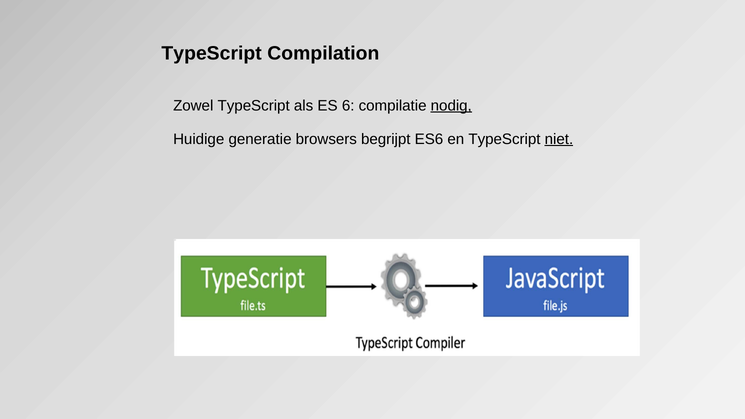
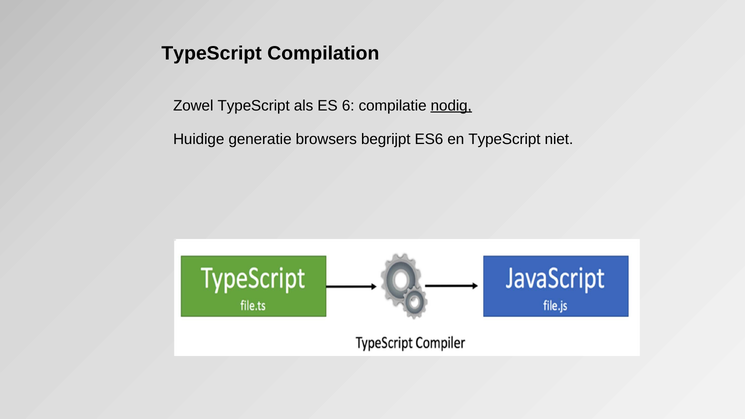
niet underline: present -> none
